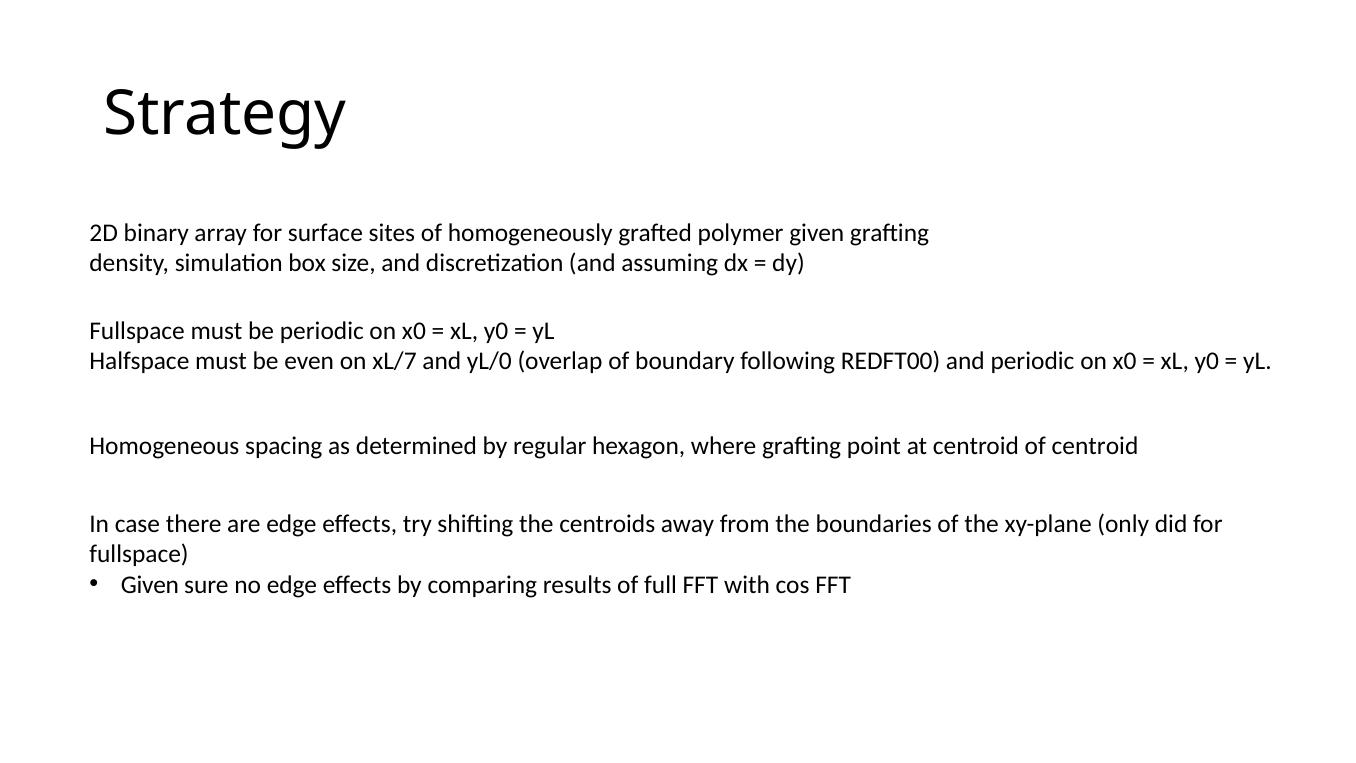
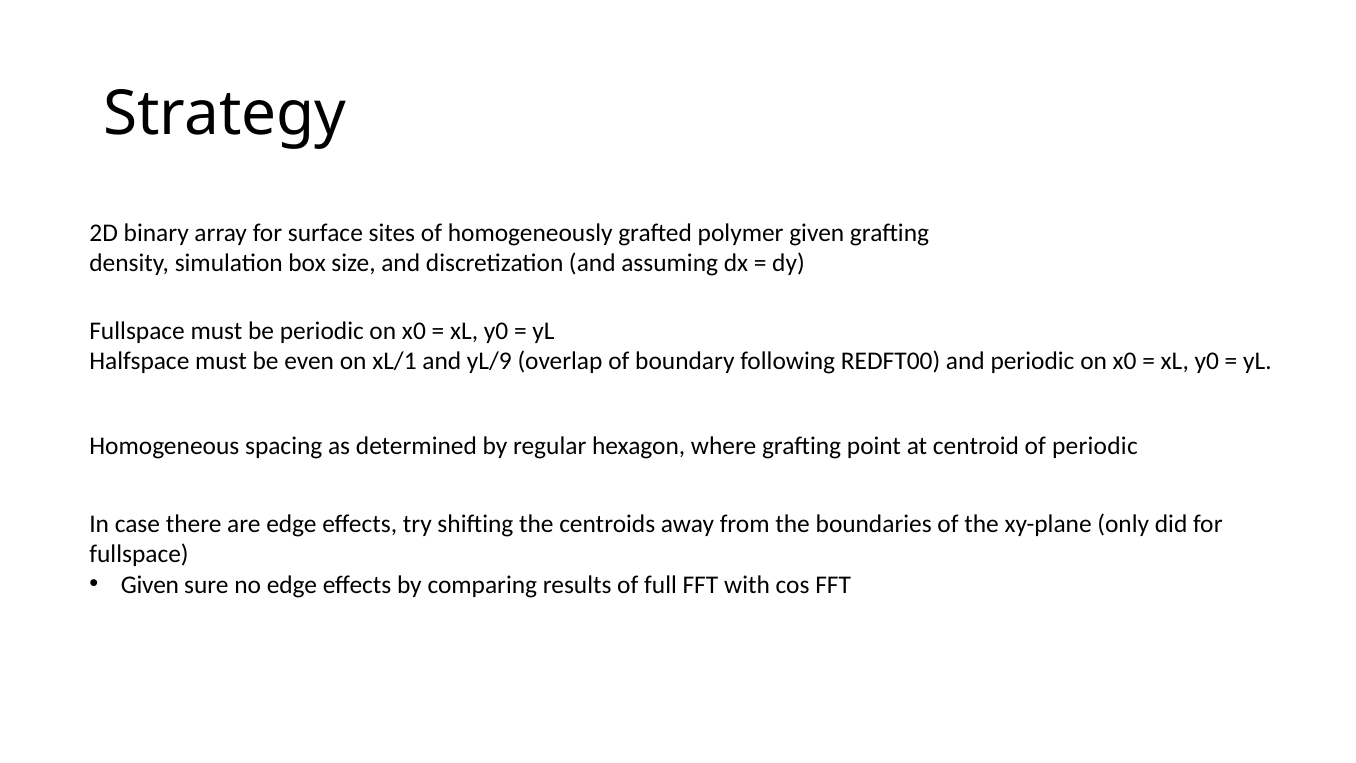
xL/7: xL/7 -> xL/1
yL/0: yL/0 -> yL/9
of centroid: centroid -> periodic
